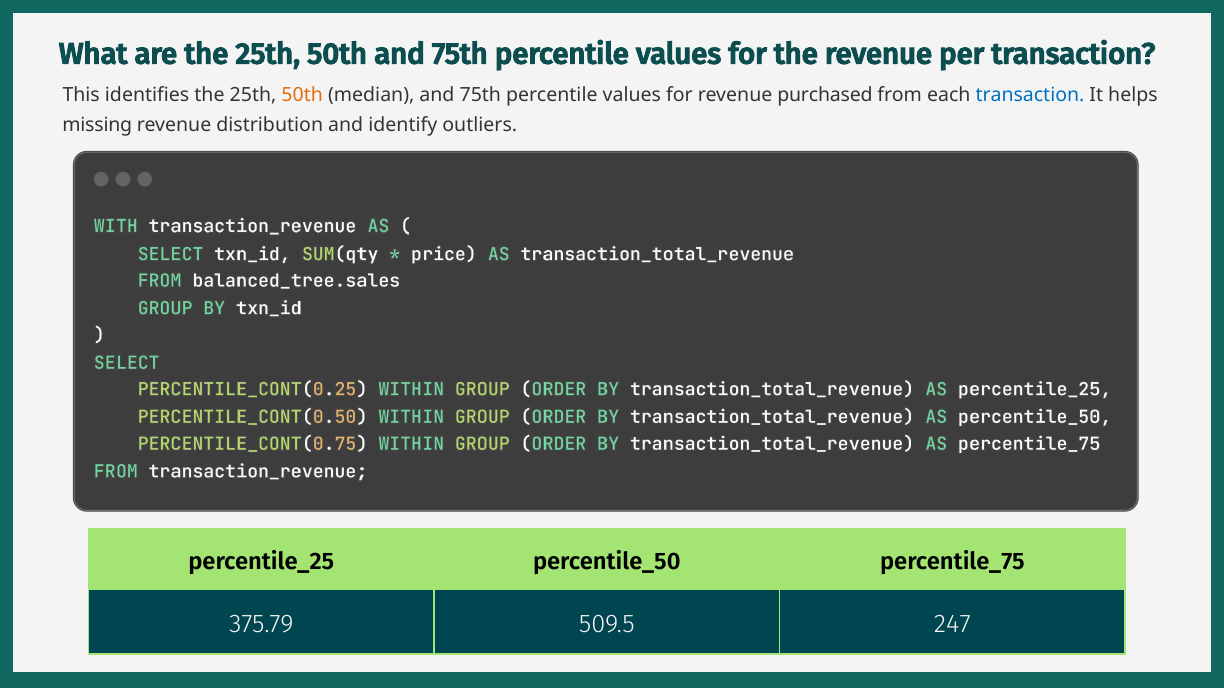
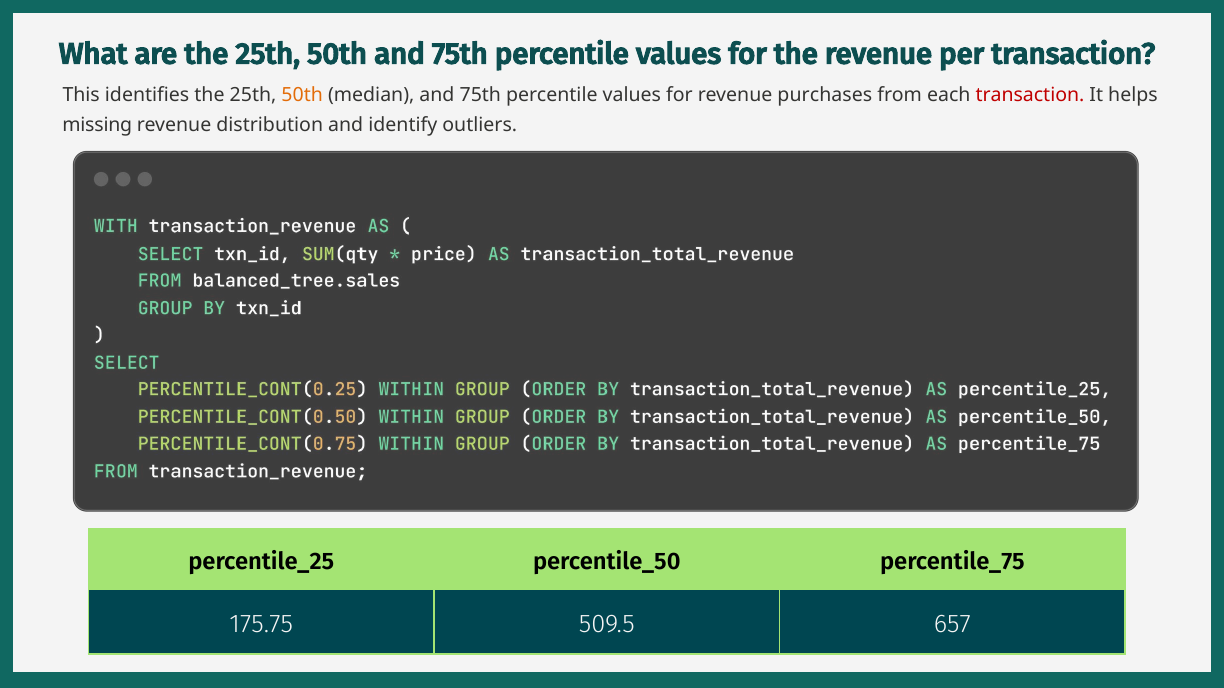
purchased: purchased -> purchases
transaction at (1030, 95) colour: blue -> red
375.79: 375.79 -> 175.75
247: 247 -> 657
